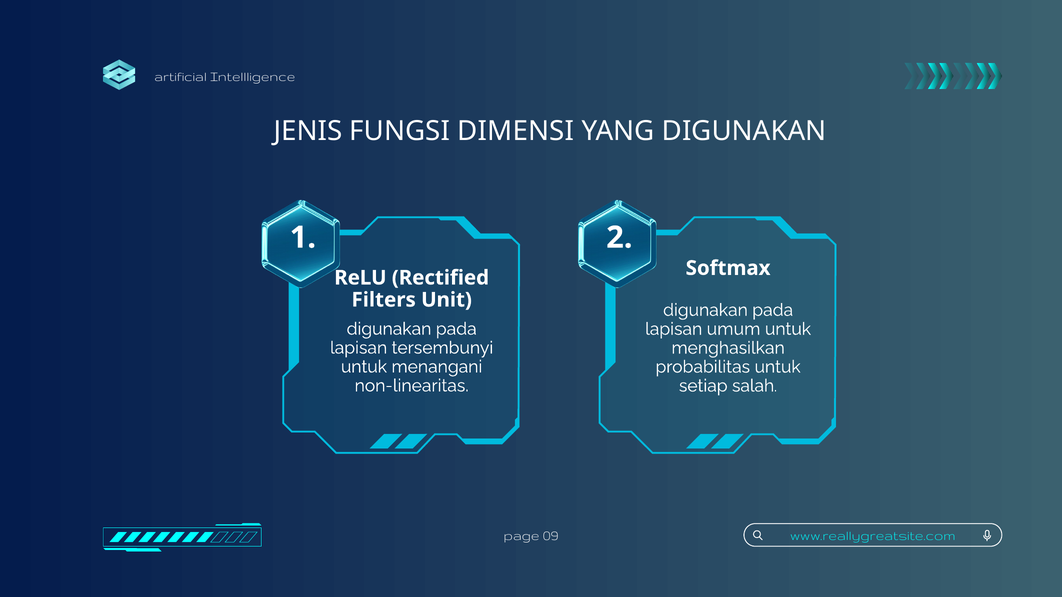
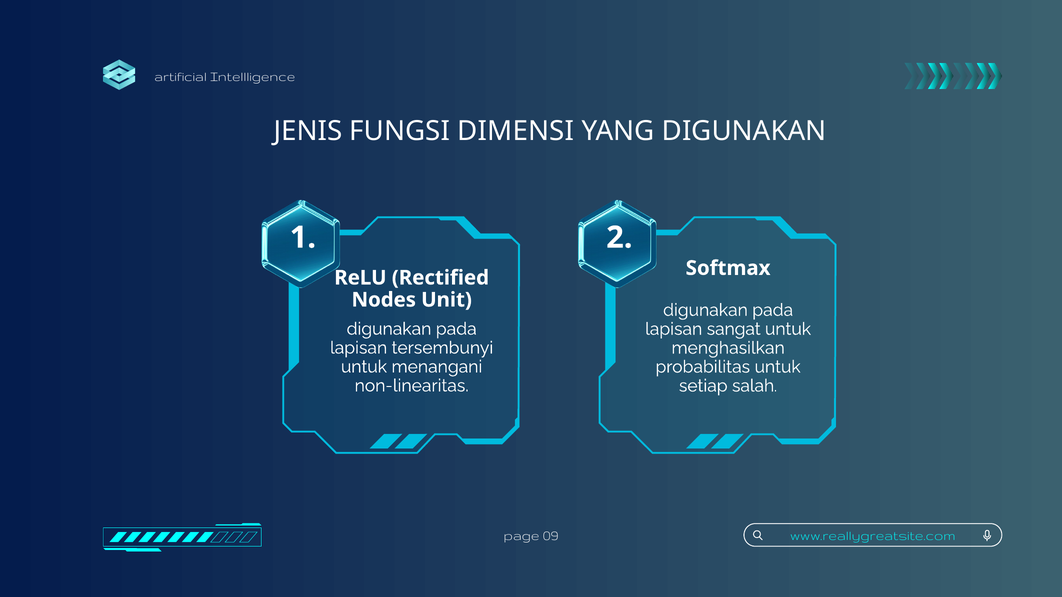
Filters: Filters -> Nodes
umum: umum -> sangat
